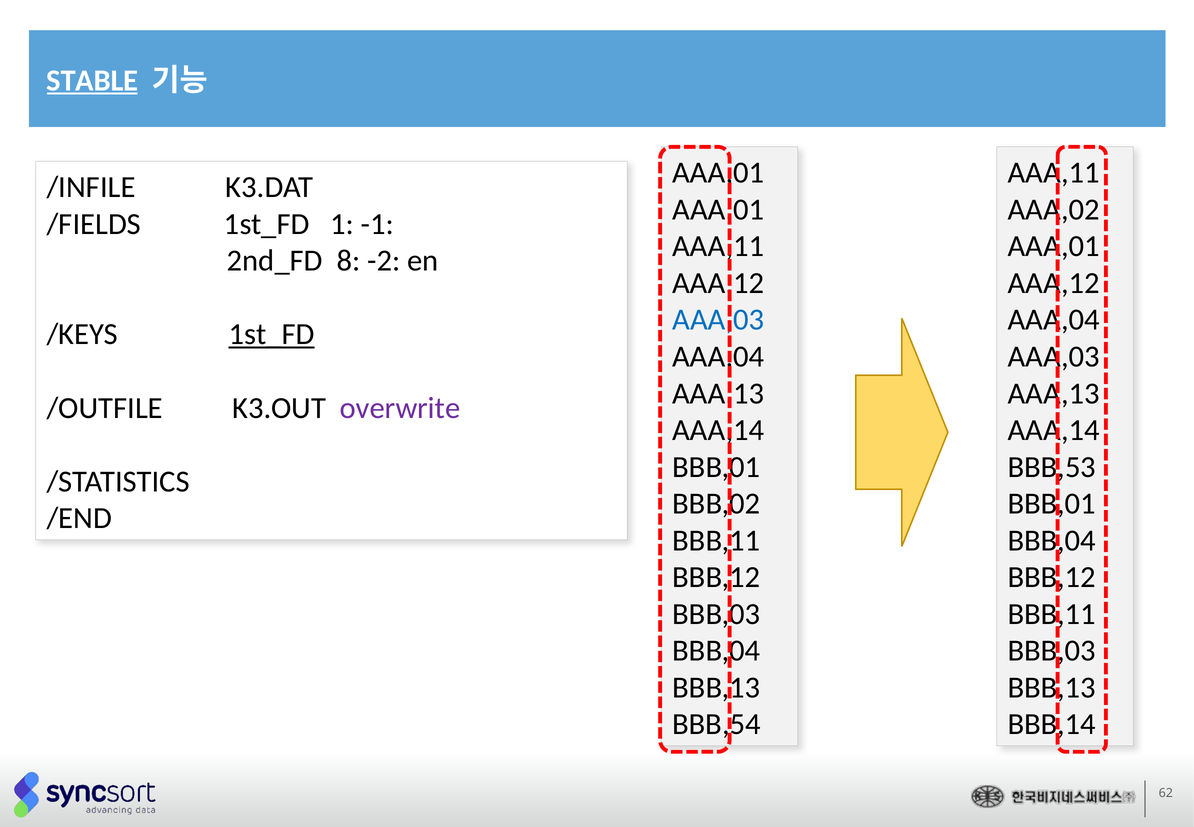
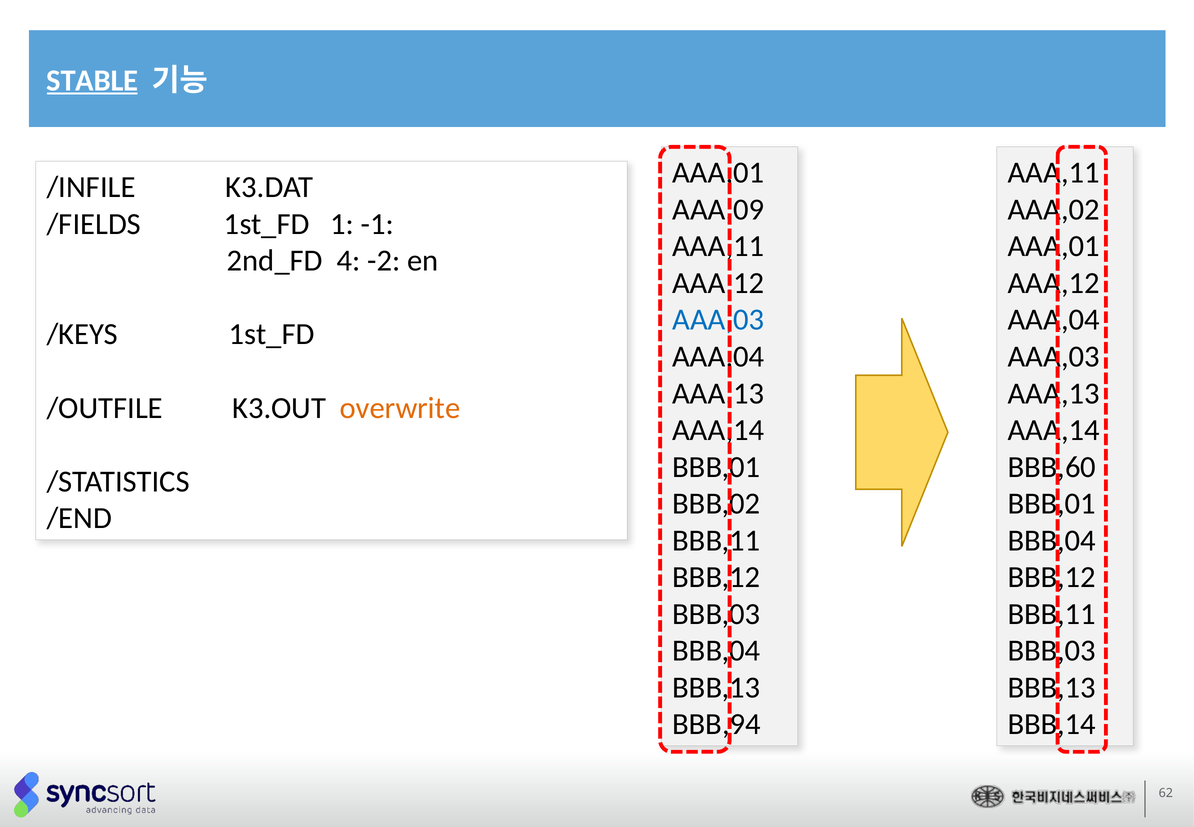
AAA,01 at (718, 209): AAA,01 -> AAA,09
8: 8 -> 4
1st_FD at (272, 334) underline: present -> none
overwrite colour: purple -> orange
BBB,53: BBB,53 -> BBB,60
BBB,54: BBB,54 -> BBB,94
